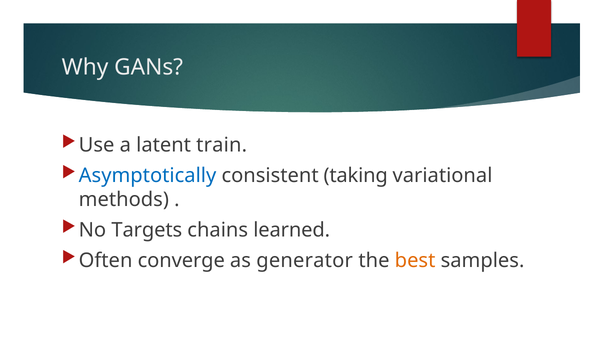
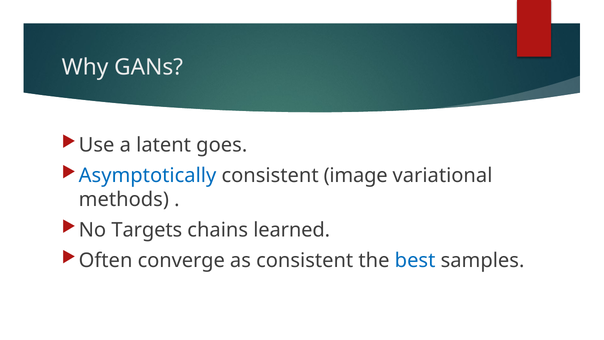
train: train -> goes
taking: taking -> image
as generator: generator -> consistent
best colour: orange -> blue
